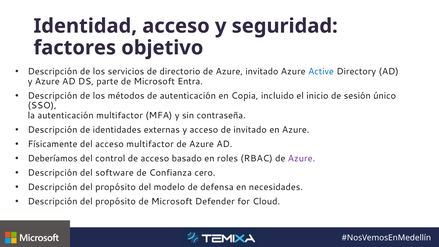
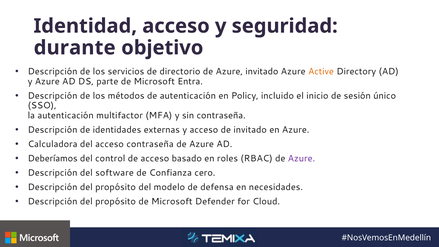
factores: factores -> durante
Active colour: blue -> orange
Copia: Copia -> Policy
Físicamente: Físicamente -> Calculadora
acceso multifactor: multifactor -> contraseña
